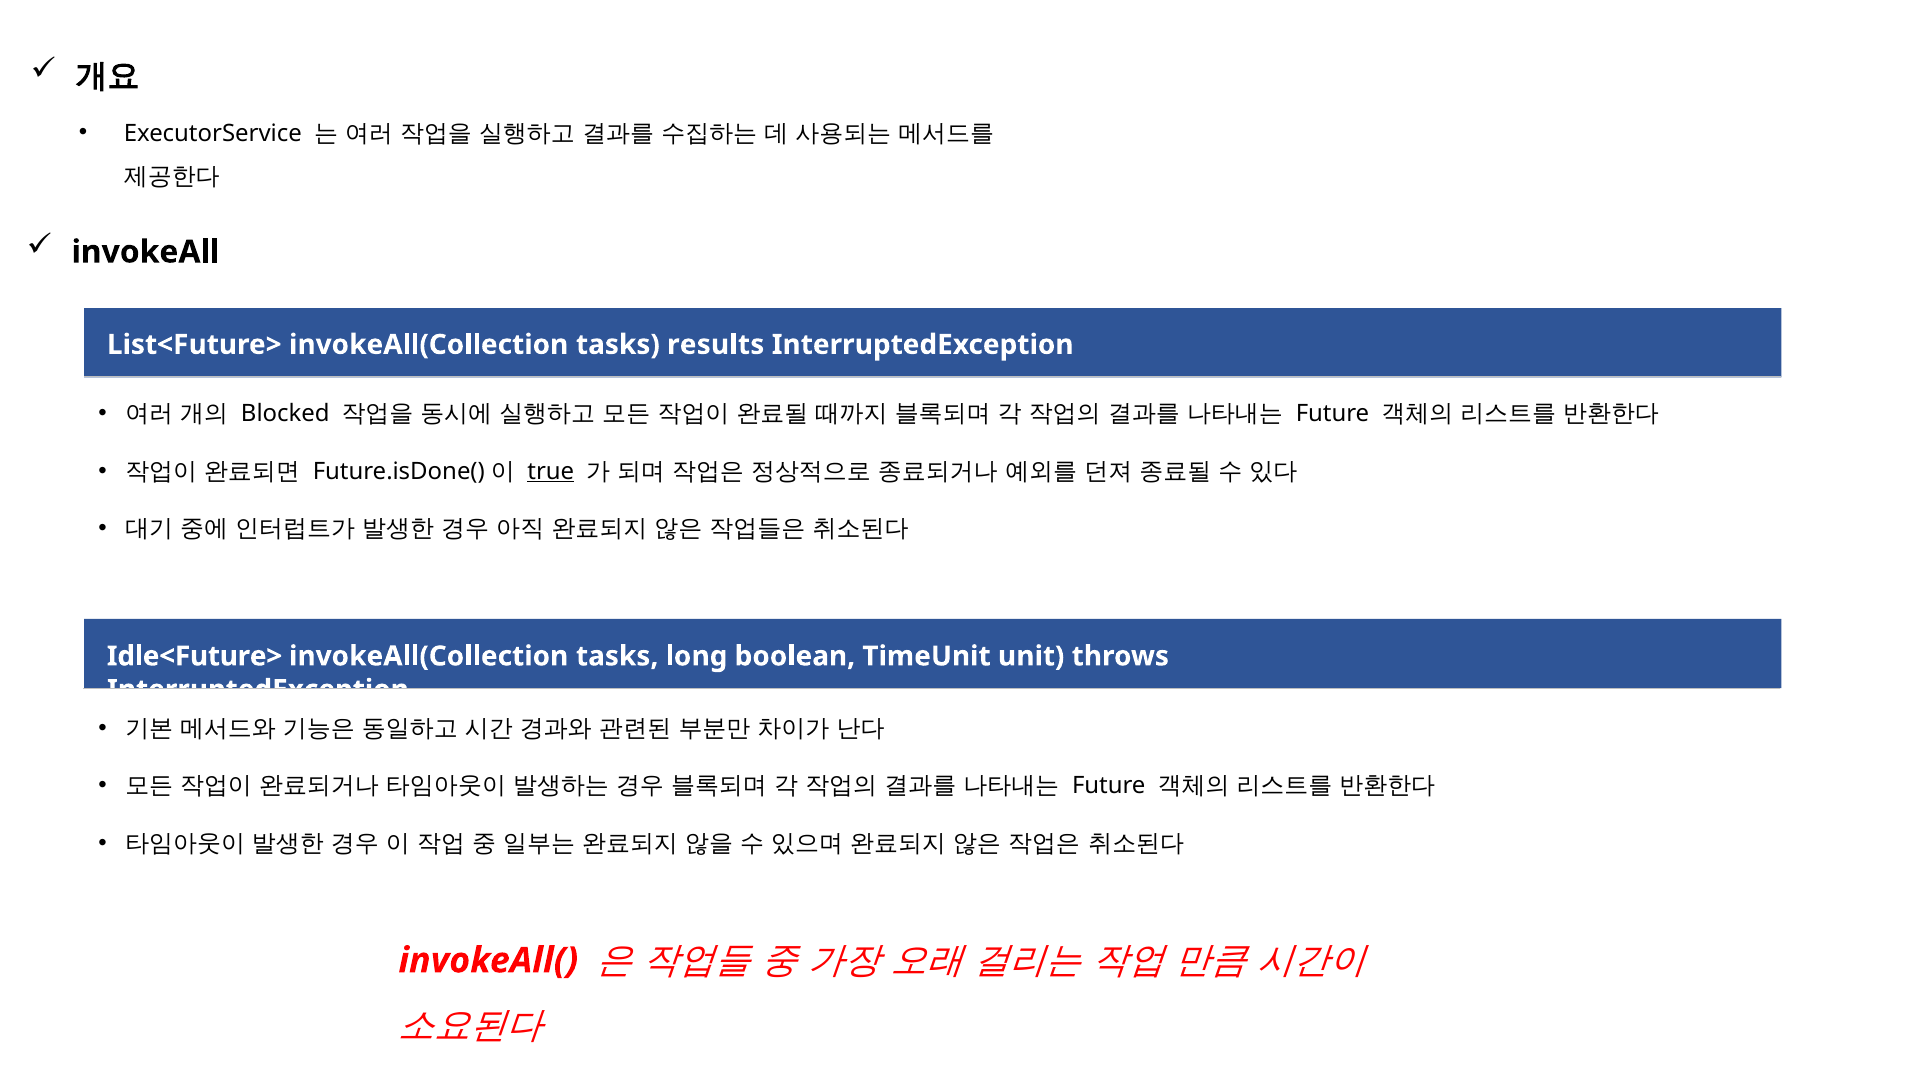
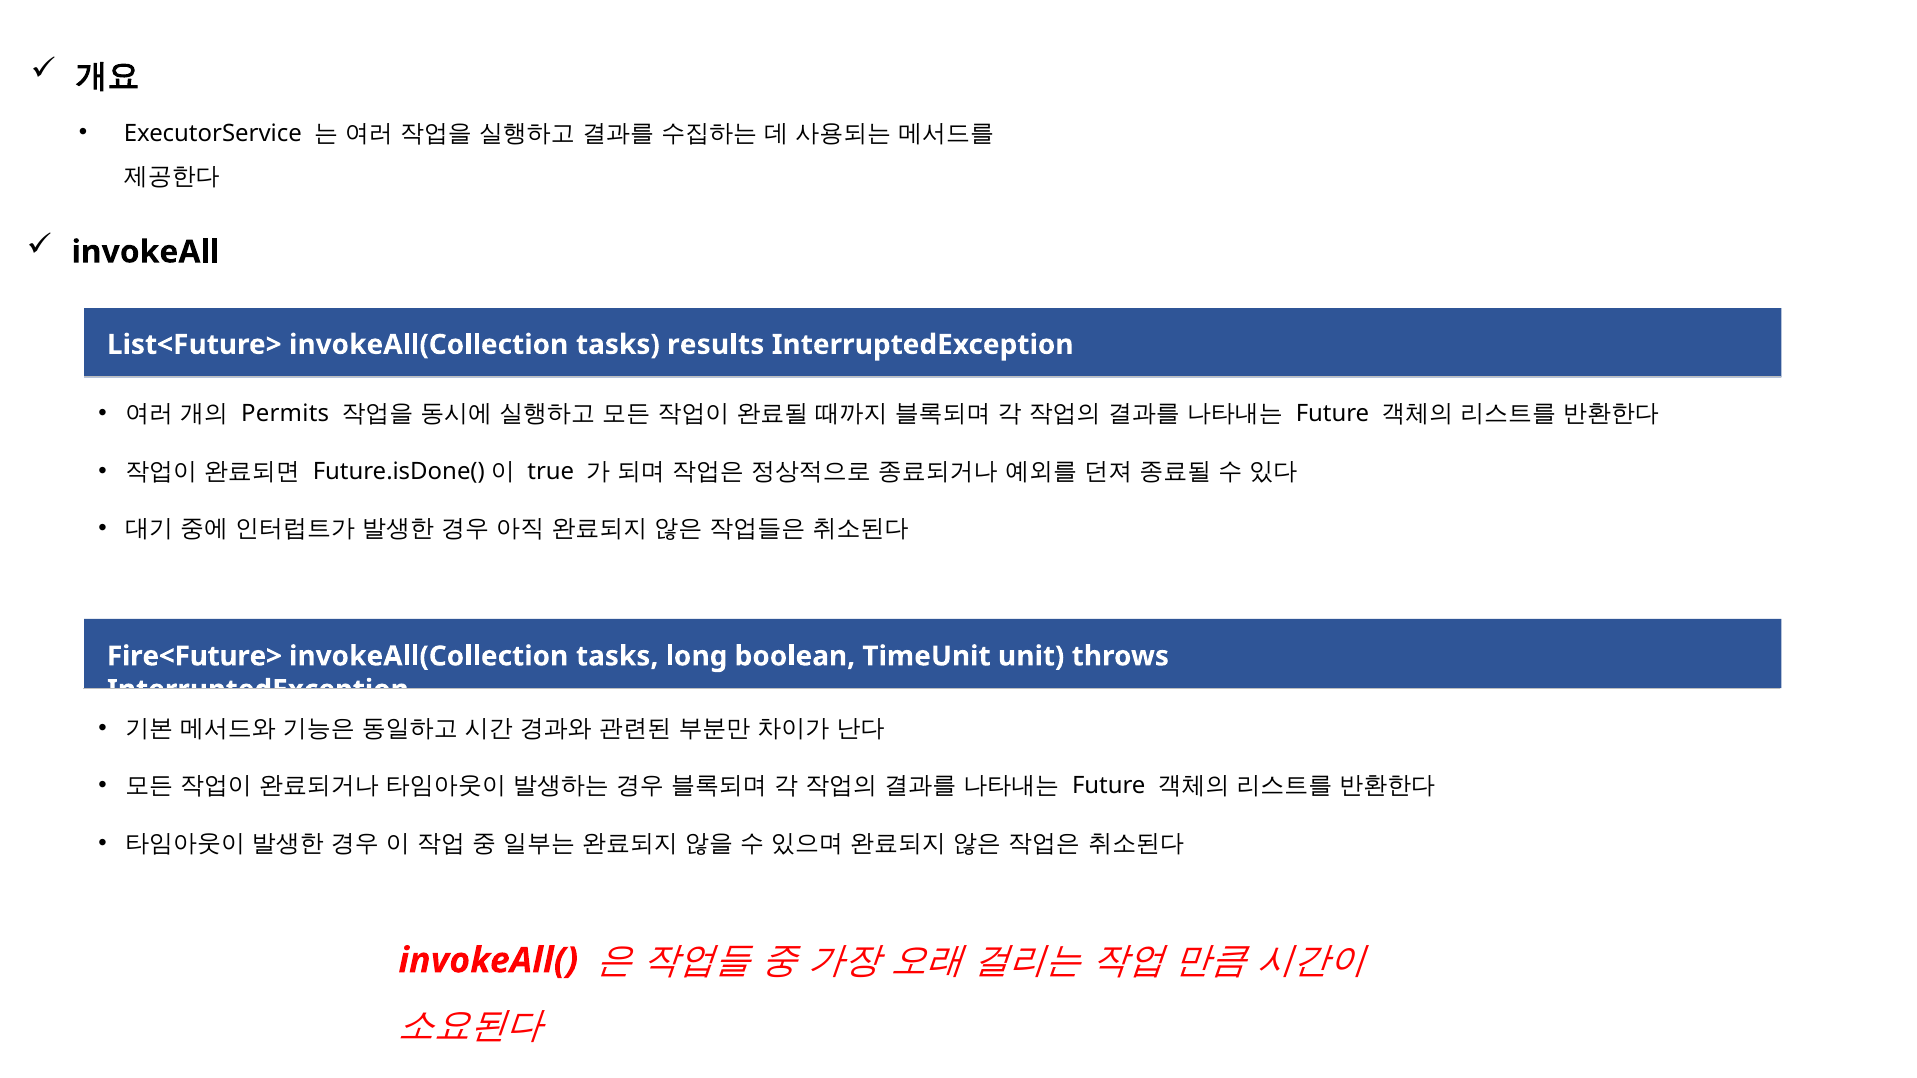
Blocked: Blocked -> Permits
true underline: present -> none
Idle<Future>: Idle<Future> -> Fire<Future>
